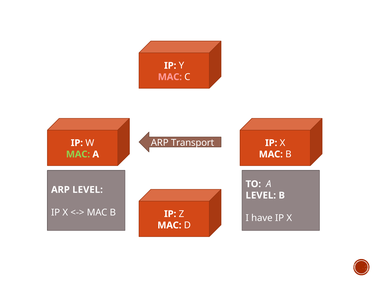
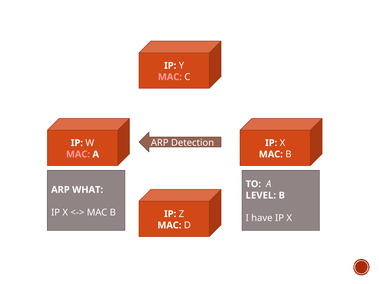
Transport: Transport -> Detection
MAC at (78, 154) colour: light green -> pink
ARP LEVEL: LEVEL -> WHAT
